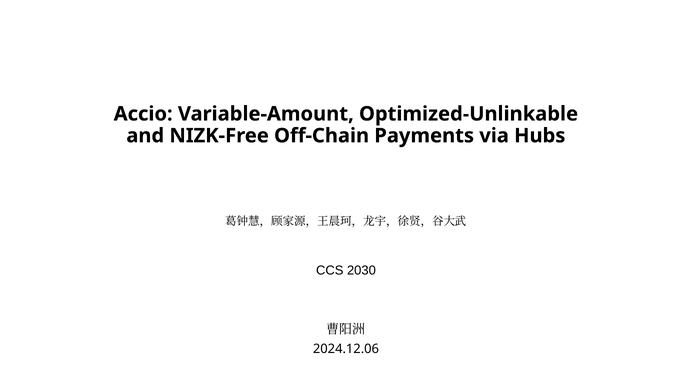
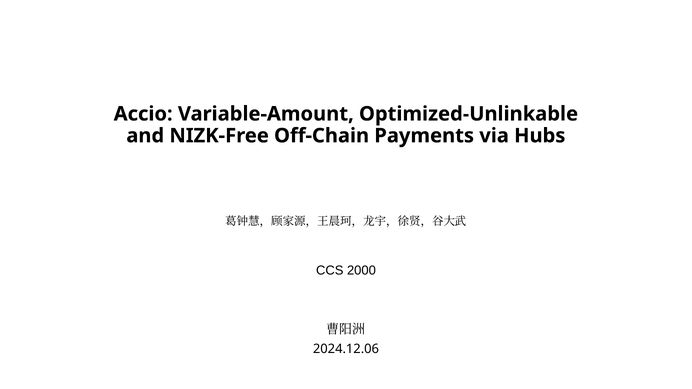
2030: 2030 -> 2000
